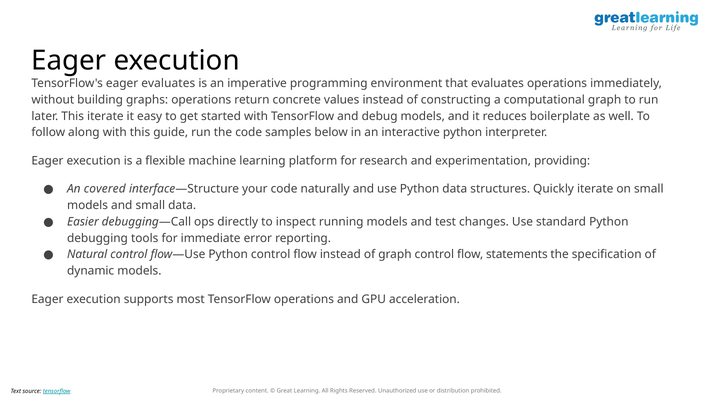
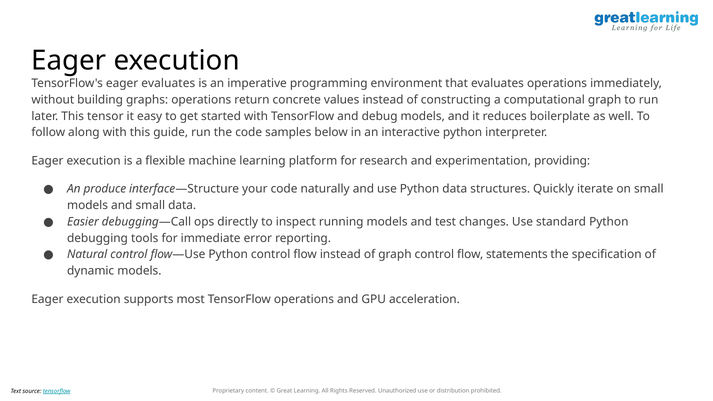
This iterate: iterate -> tensor
covered: covered -> produce
